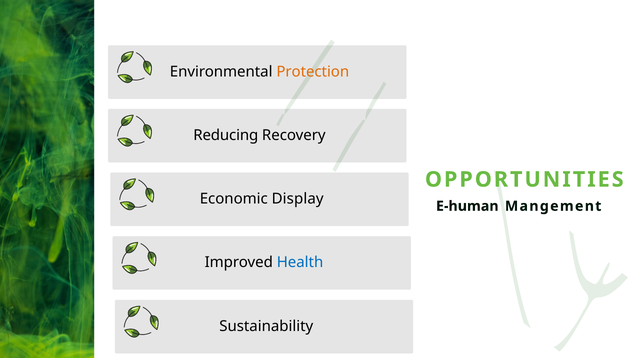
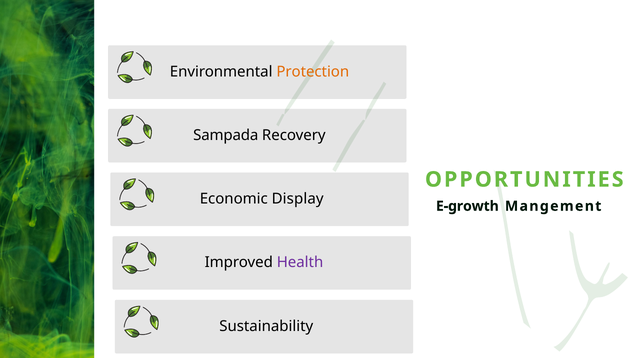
Reducing: Reducing -> Sampada
E-human: E-human -> E-growth
Health colour: blue -> purple
